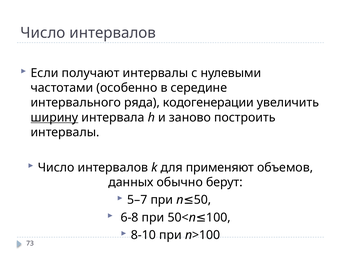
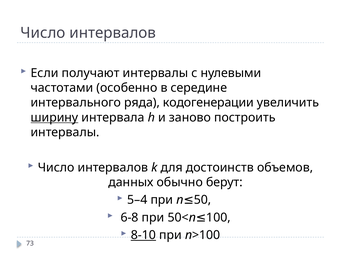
применяют: применяют -> достоинств
5–7: 5–7 -> 5–4
8-10 underline: none -> present
